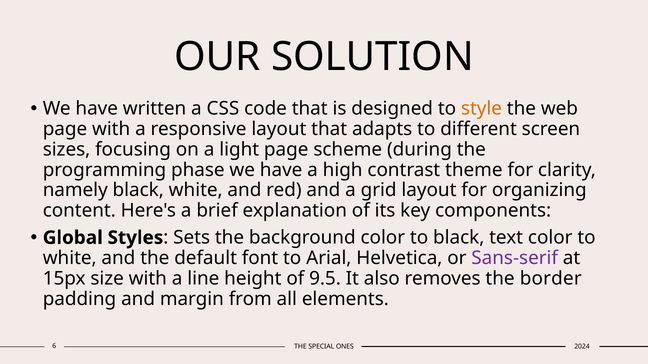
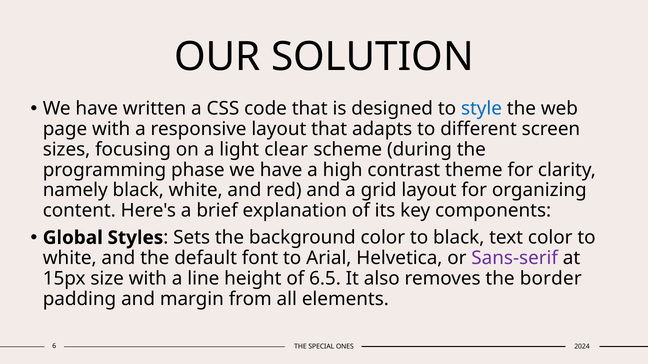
style colour: orange -> blue
light page: page -> clear
9.5: 9.5 -> 6.5
